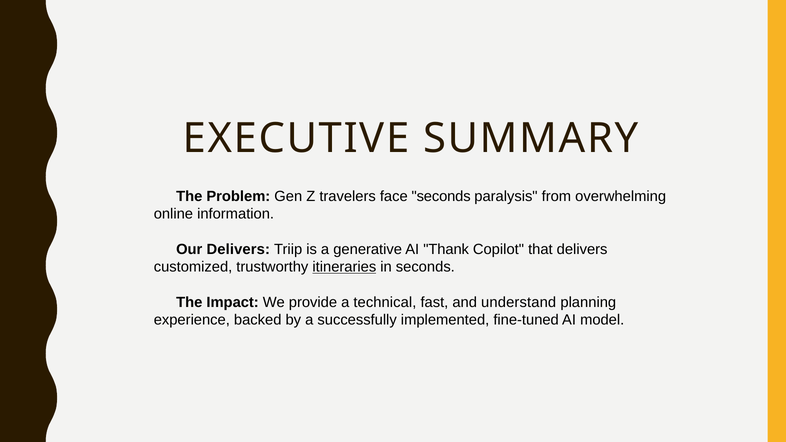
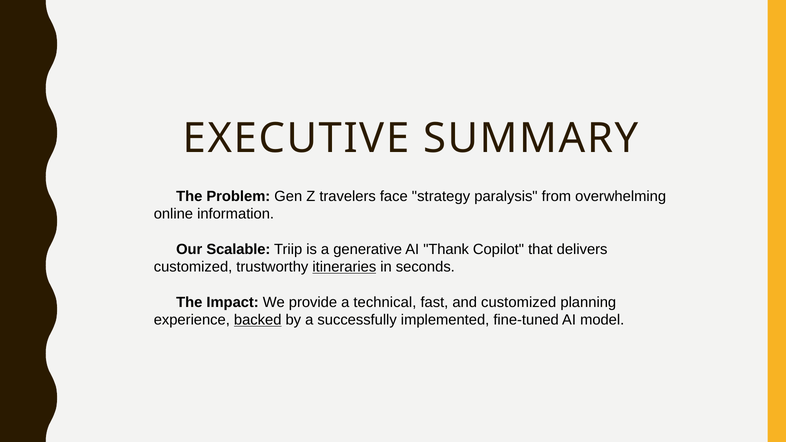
face seconds: seconds -> strategy
Our Delivers: Delivers -> Scalable
and understand: understand -> customized
backed underline: none -> present
